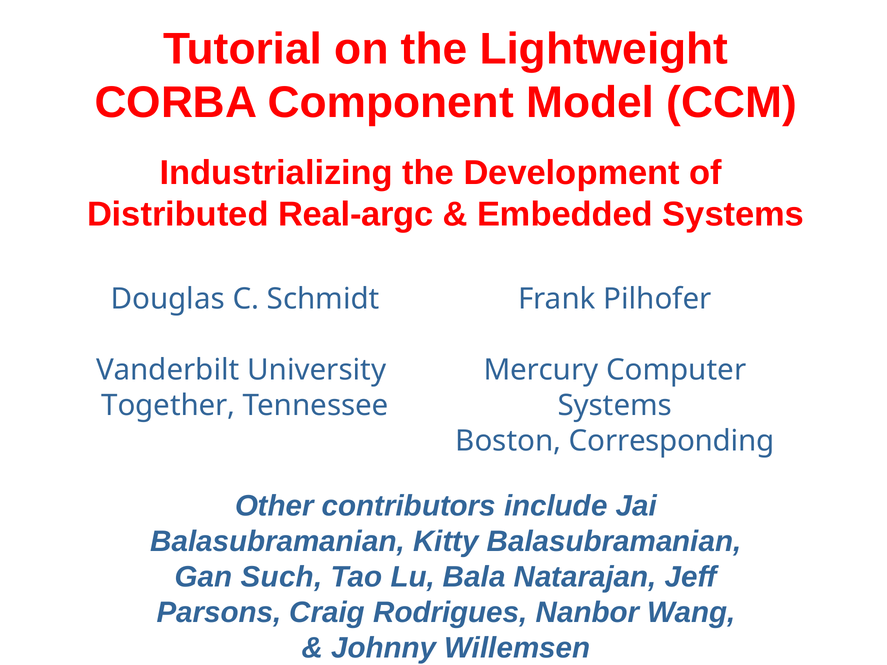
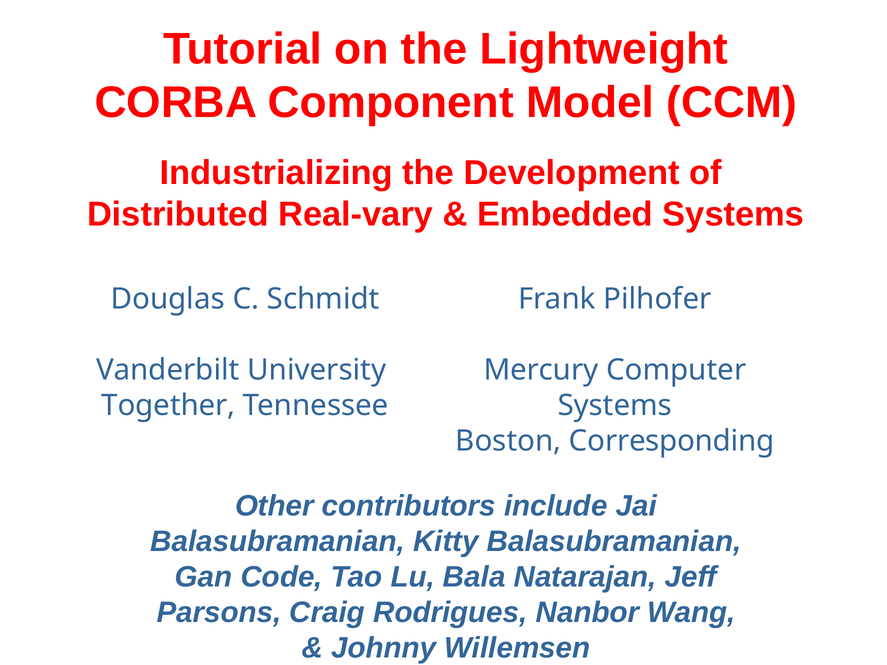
Real-argc: Real-argc -> Real-vary
Such: Such -> Code
